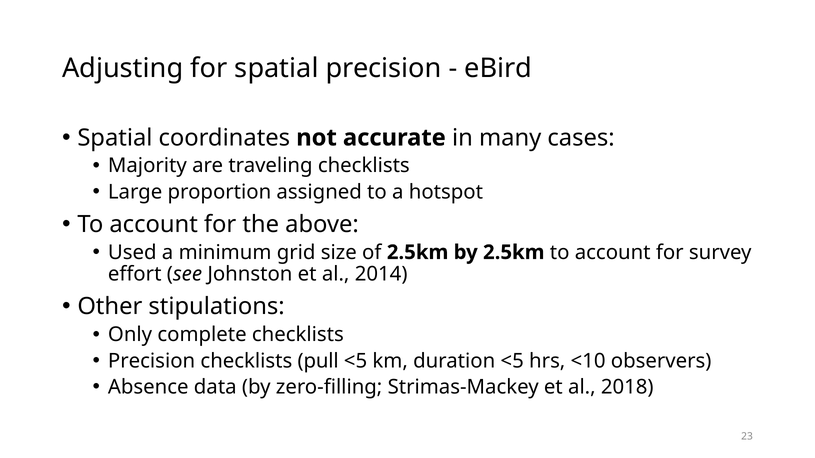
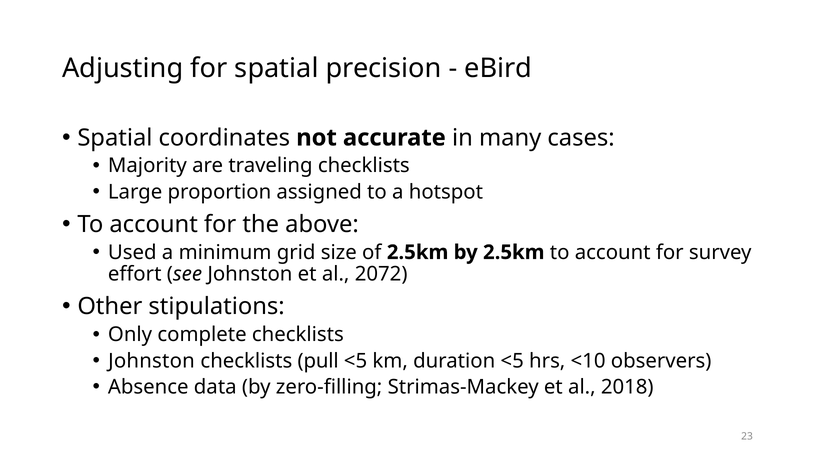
2014: 2014 -> 2072
Precision at (152, 361): Precision -> Johnston
